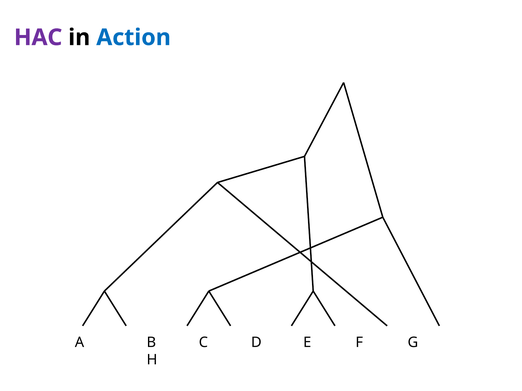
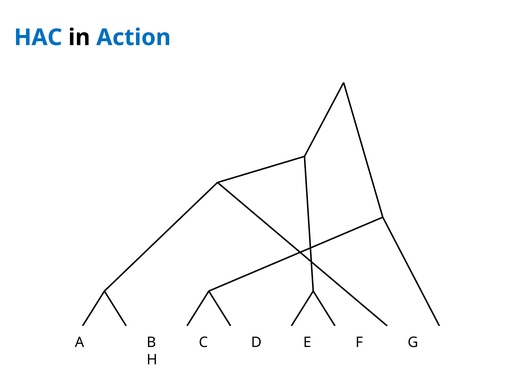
HAC colour: purple -> blue
